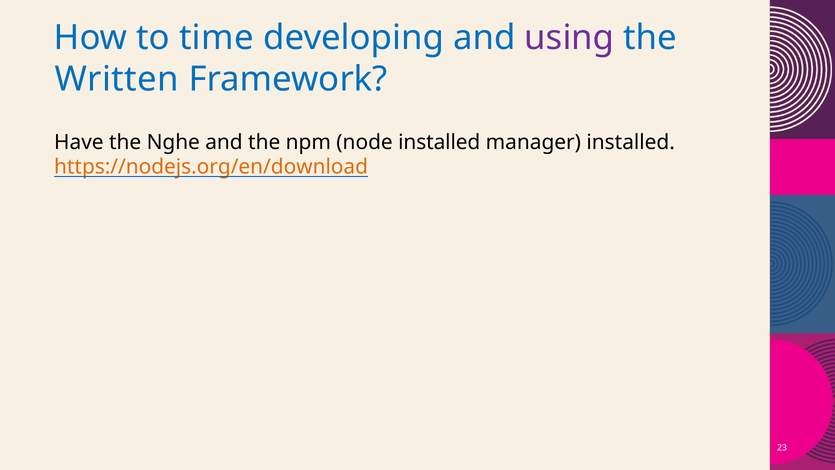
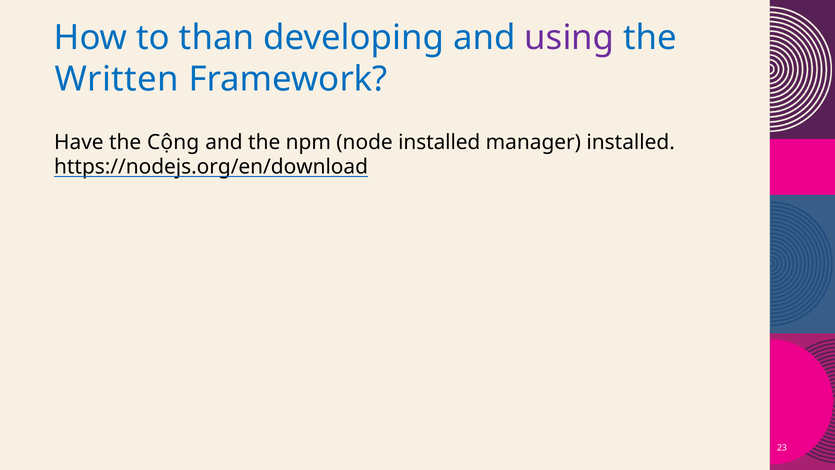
time: time -> than
Nghe: Nghe -> Cộng
https://nodejs.org/en/download colour: orange -> black
